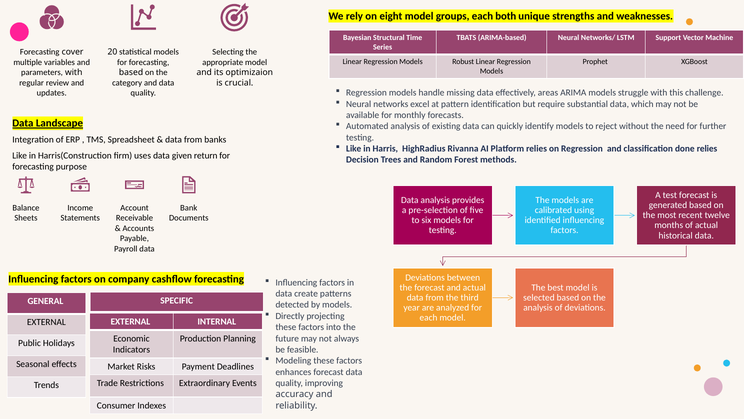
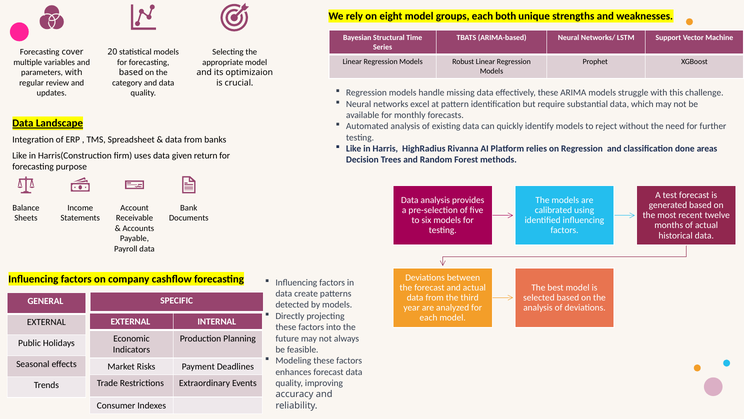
effectively areas: areas -> these
done relies: relies -> areas
